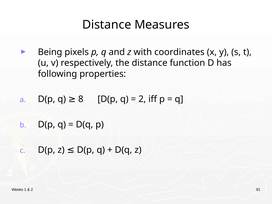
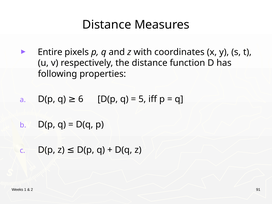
Being: Being -> Entire
8: 8 -> 6
2 at (142, 99): 2 -> 5
